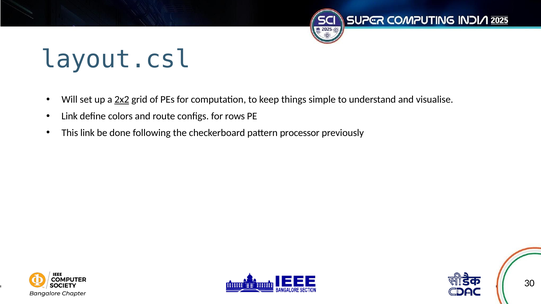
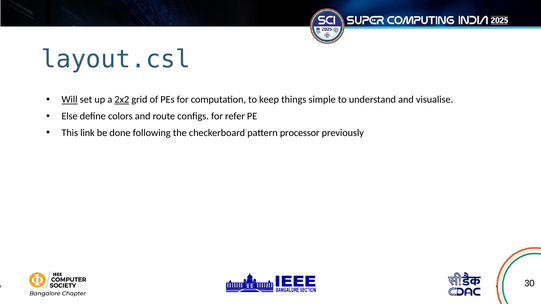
Will underline: none -> present
Link at (70, 116): Link -> Else
rows: rows -> refer
